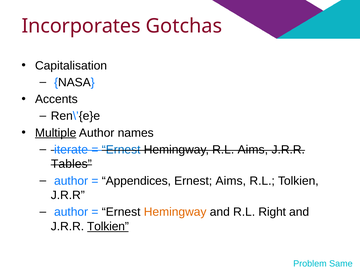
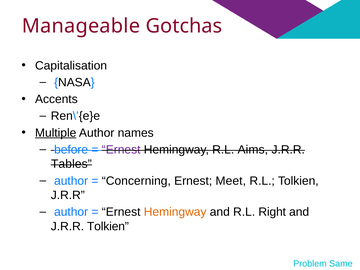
Incorporates: Incorporates -> Manageable
iterate: iterate -> before
Ernest at (121, 150) colour: blue -> purple
Appendices: Appendices -> Concerning
Ernest Aims: Aims -> Meet
Tolkien at (108, 226) underline: present -> none
